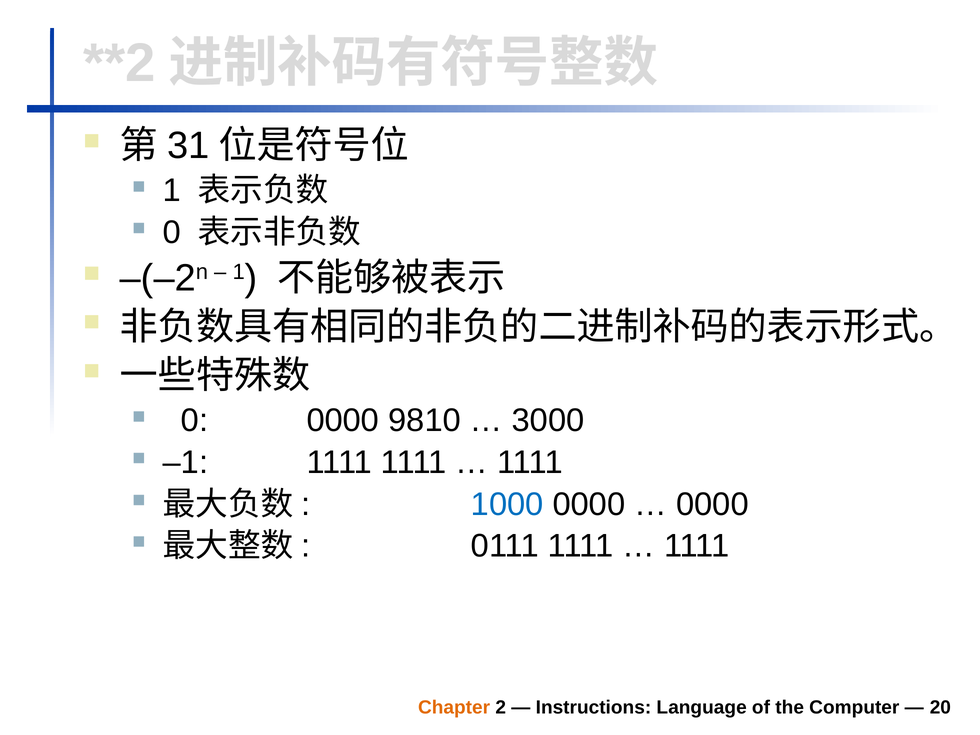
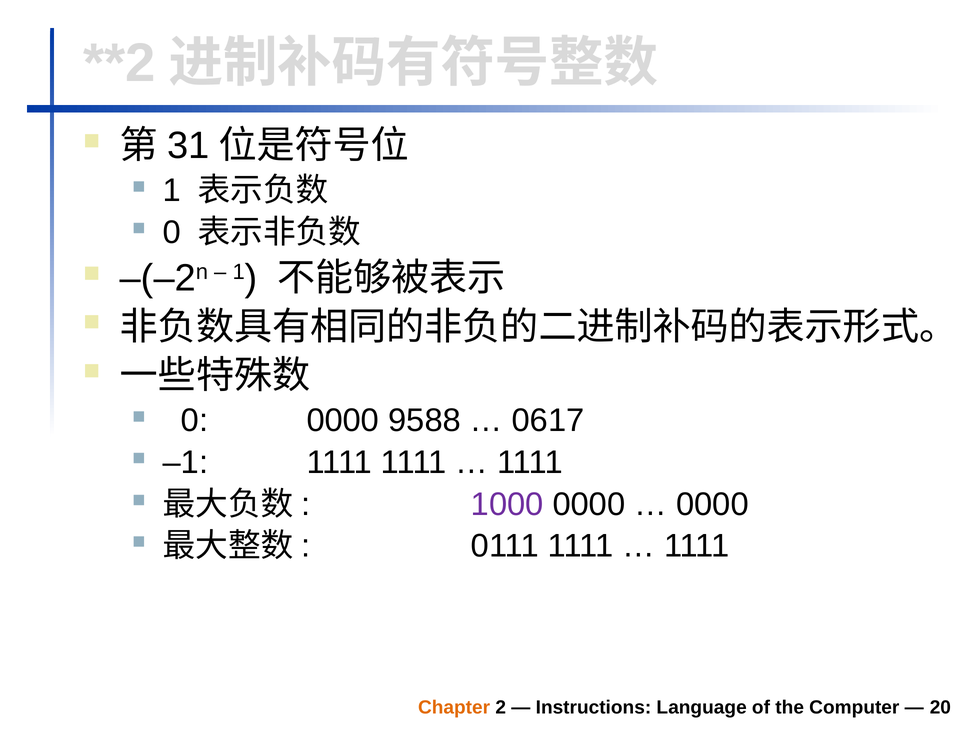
9810: 9810 -> 9588
3000: 3000 -> 0617
1000 colour: blue -> purple
